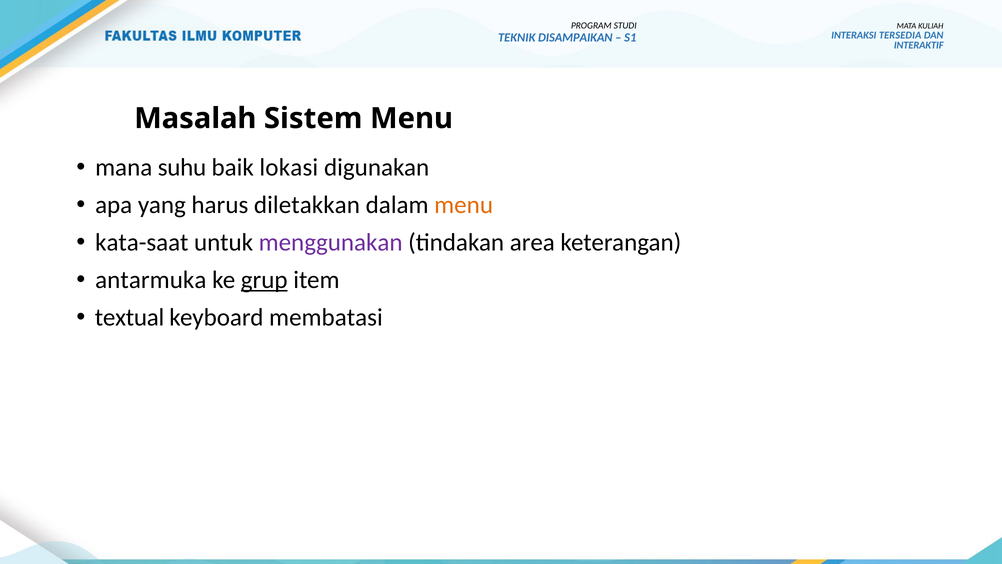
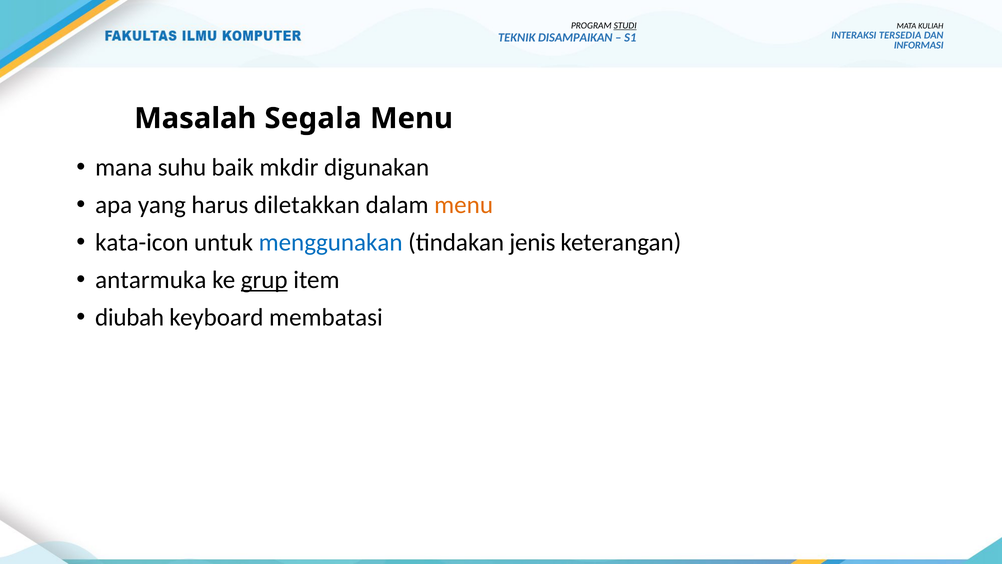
STUDI underline: none -> present
INTERAKTIF: INTERAKTIF -> INFORMASI
Sistem: Sistem -> Segala
lokasi: lokasi -> mkdir
kata-saat: kata-saat -> kata-icon
menggunakan colour: purple -> blue
area: area -> jenis
textual: textual -> diubah
